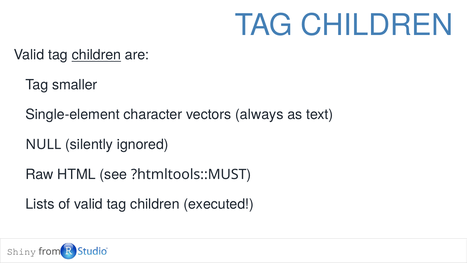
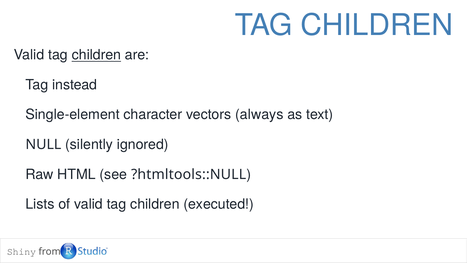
smaller: smaller -> instead
?htmltools::MUST: ?htmltools::MUST -> ?htmltools::NULL
